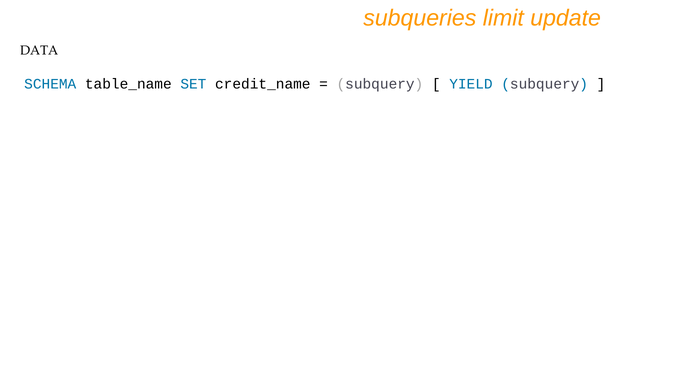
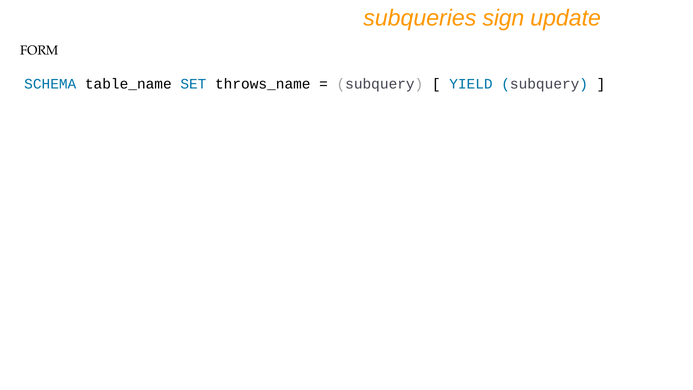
limit: limit -> sign
DATA: DATA -> FORM
credit_name: credit_name -> throws_name
